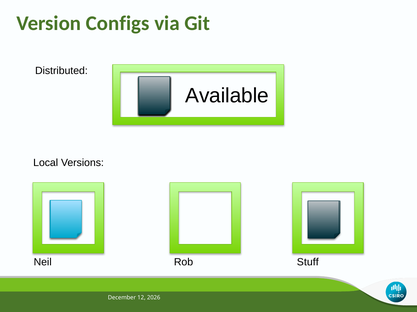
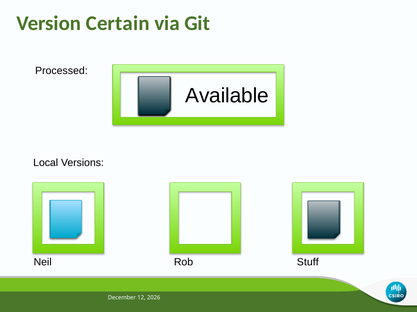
Configs: Configs -> Certain
Distributed: Distributed -> Processed
